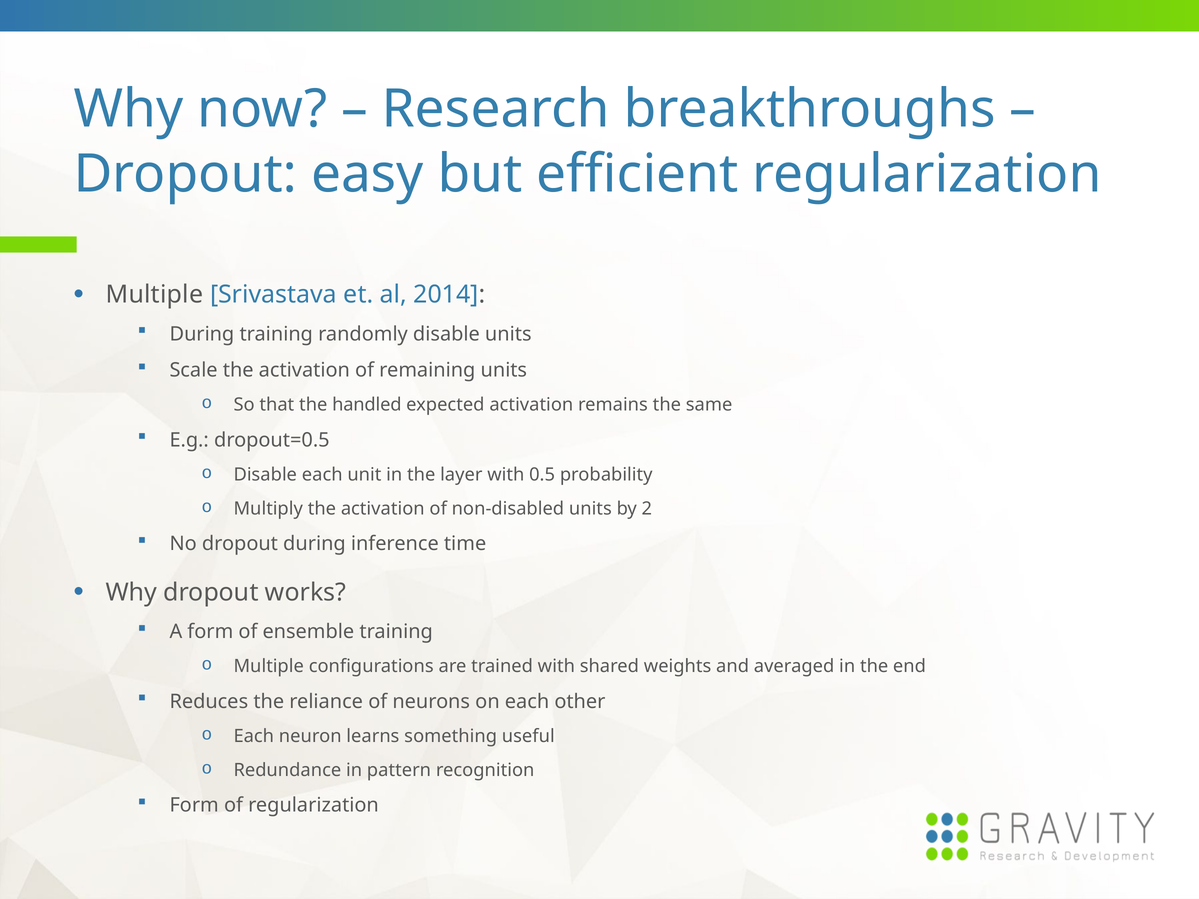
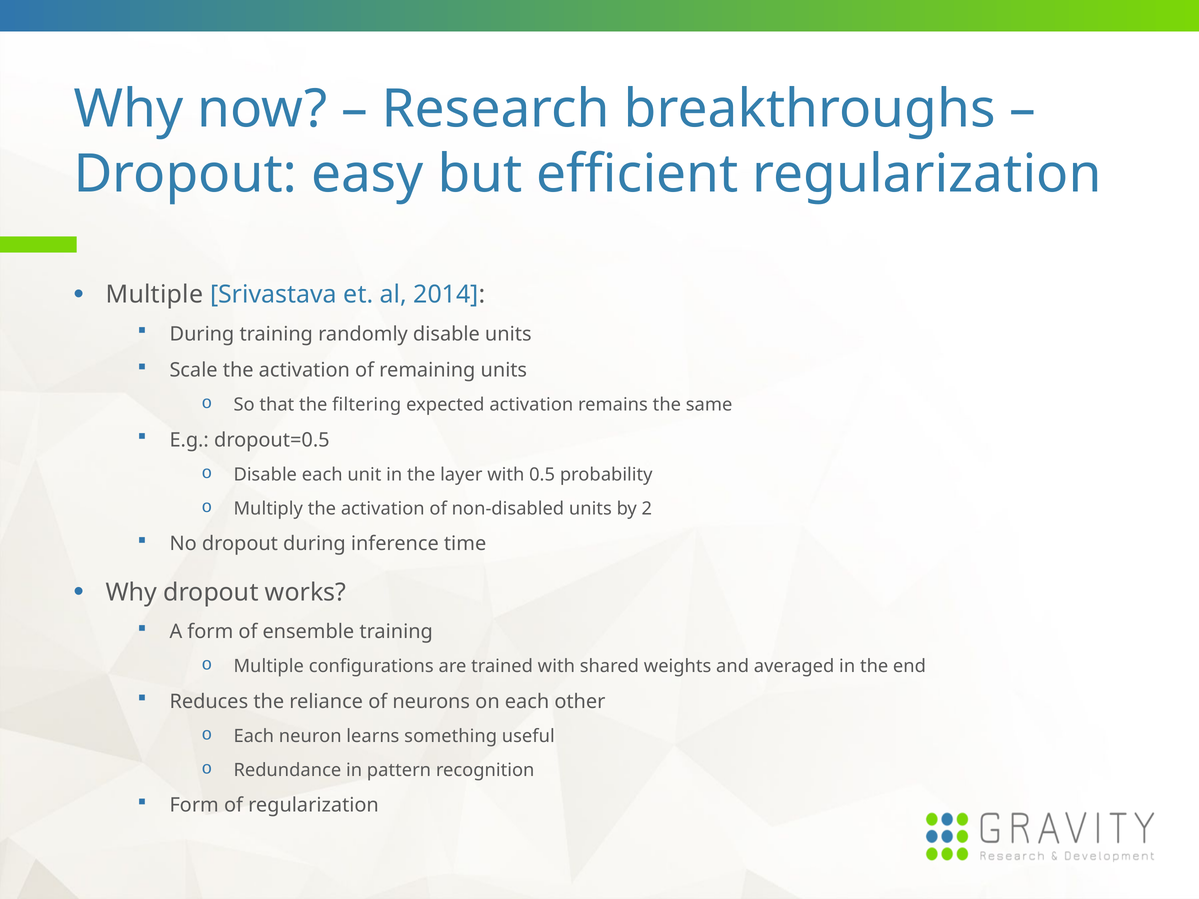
handled: handled -> filtering
